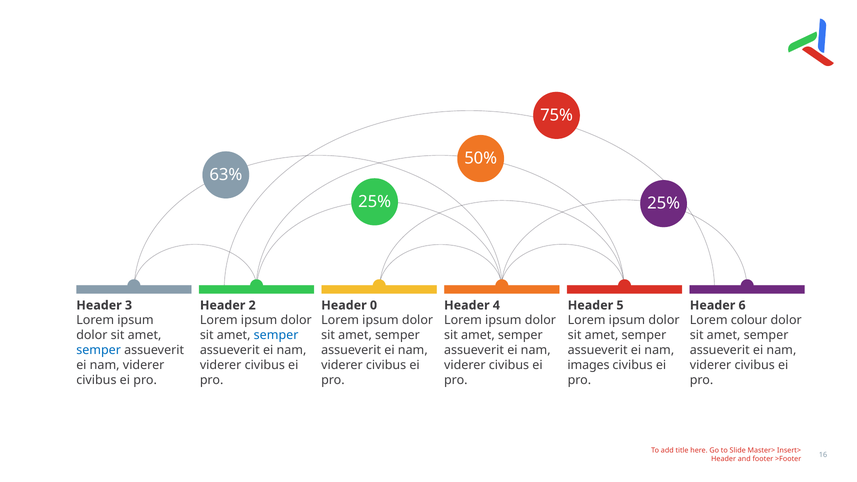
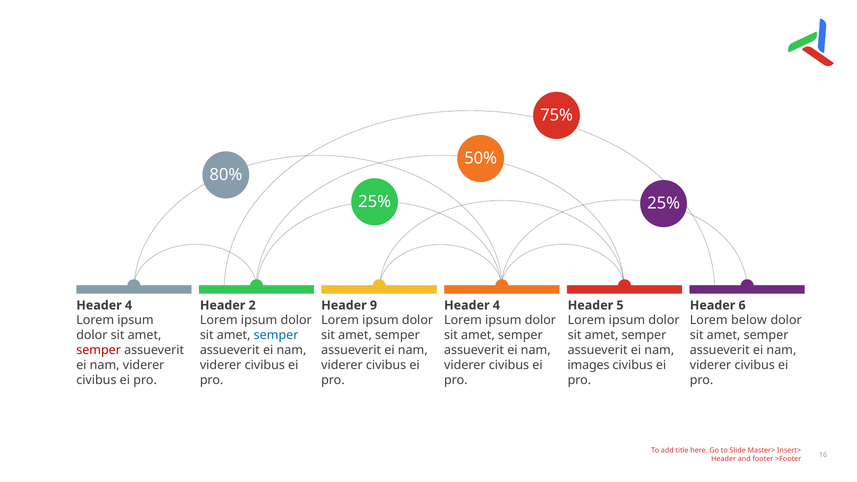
63%: 63% -> 80%
3 at (129, 305): 3 -> 4
0: 0 -> 9
colour: colour -> below
semper at (99, 350) colour: blue -> red
